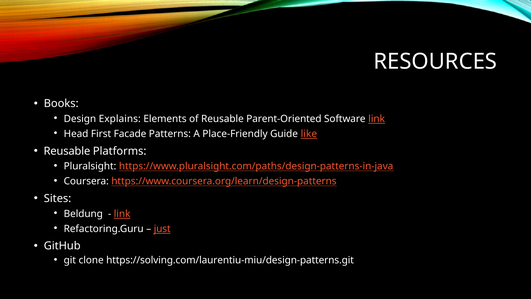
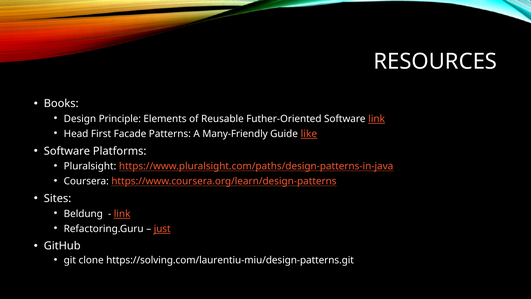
Explains: Explains -> Principle
Parent-Oriented: Parent-Oriented -> Futher-Oriented
Place-Friendly: Place-Friendly -> Many-Friendly
Reusable at (67, 151): Reusable -> Software
